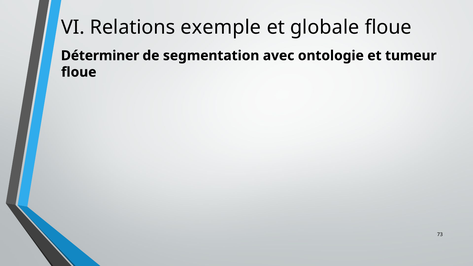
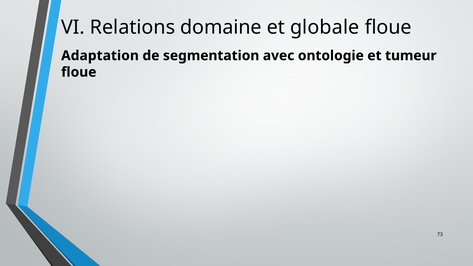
exemple: exemple -> domaine
Déterminer: Déterminer -> Adaptation
